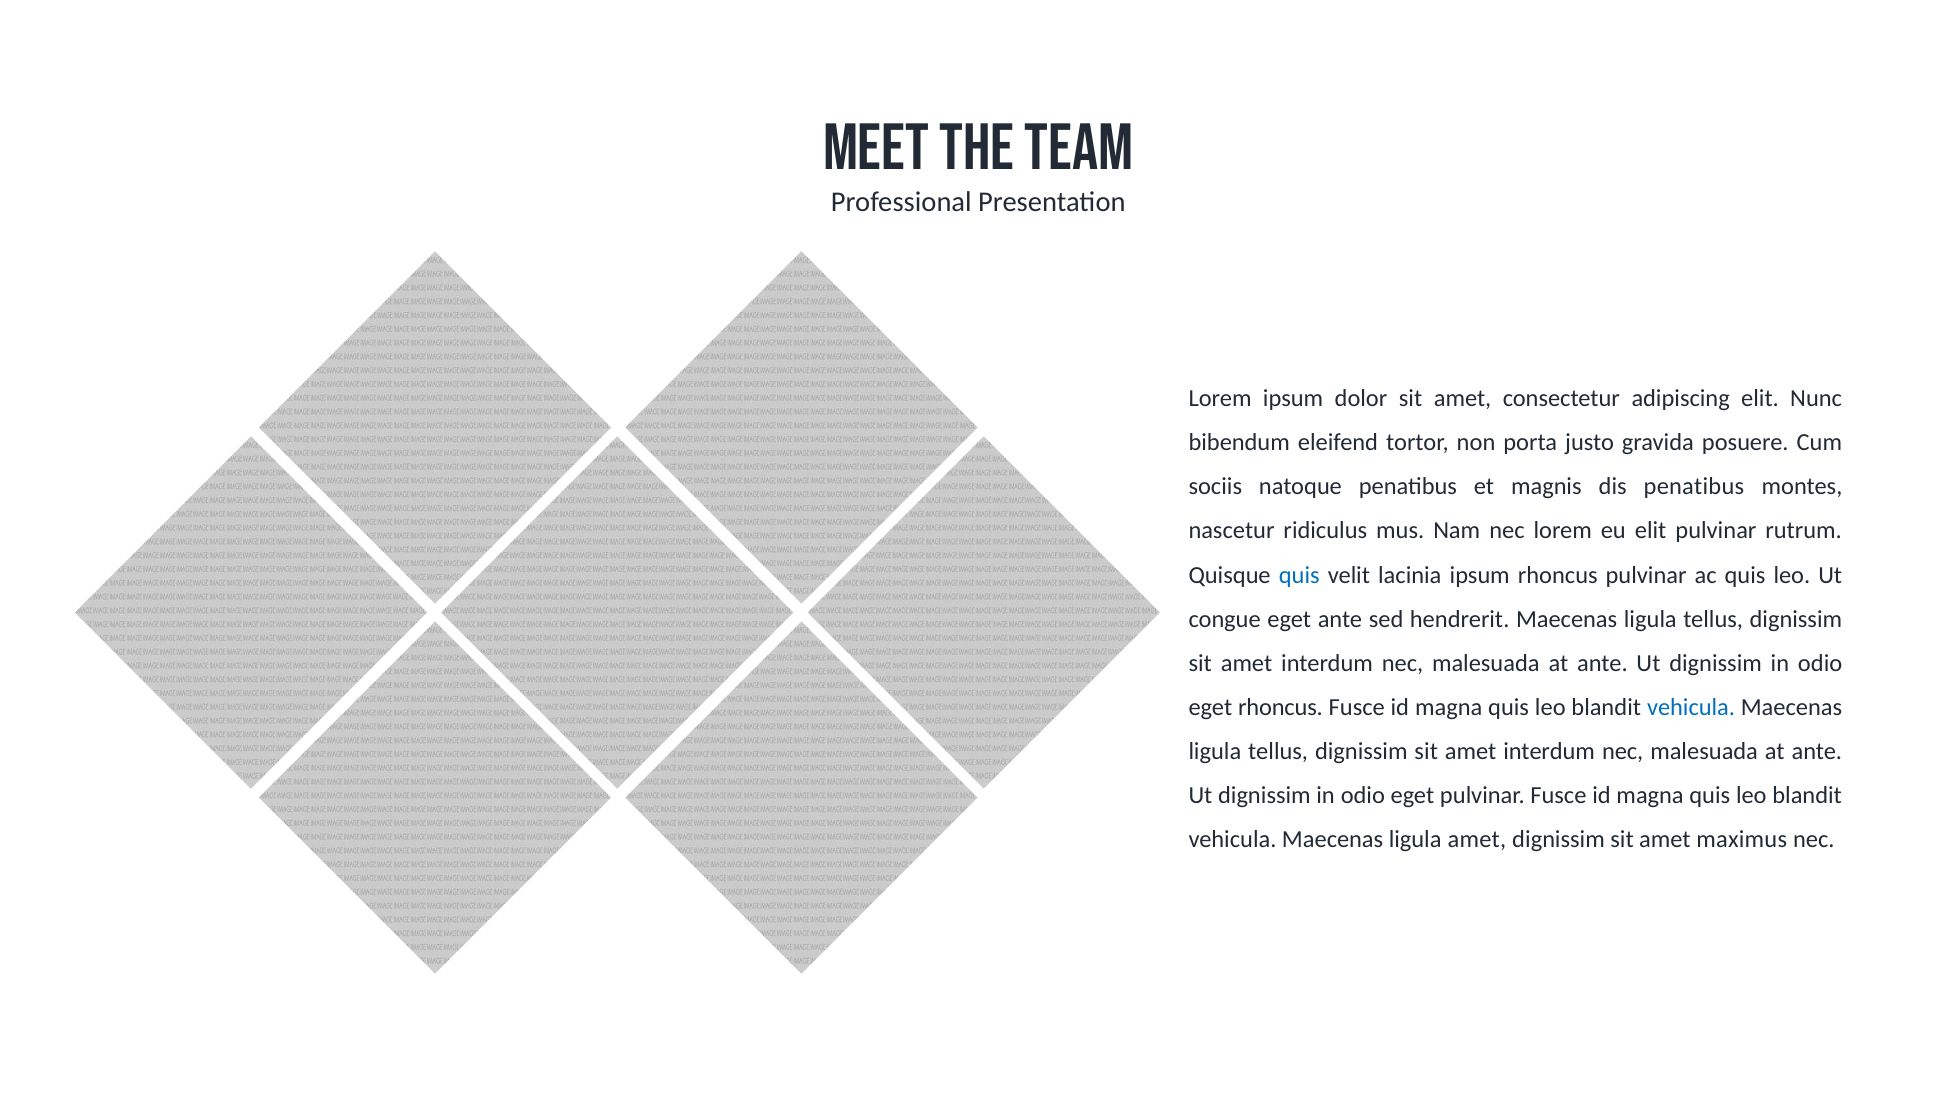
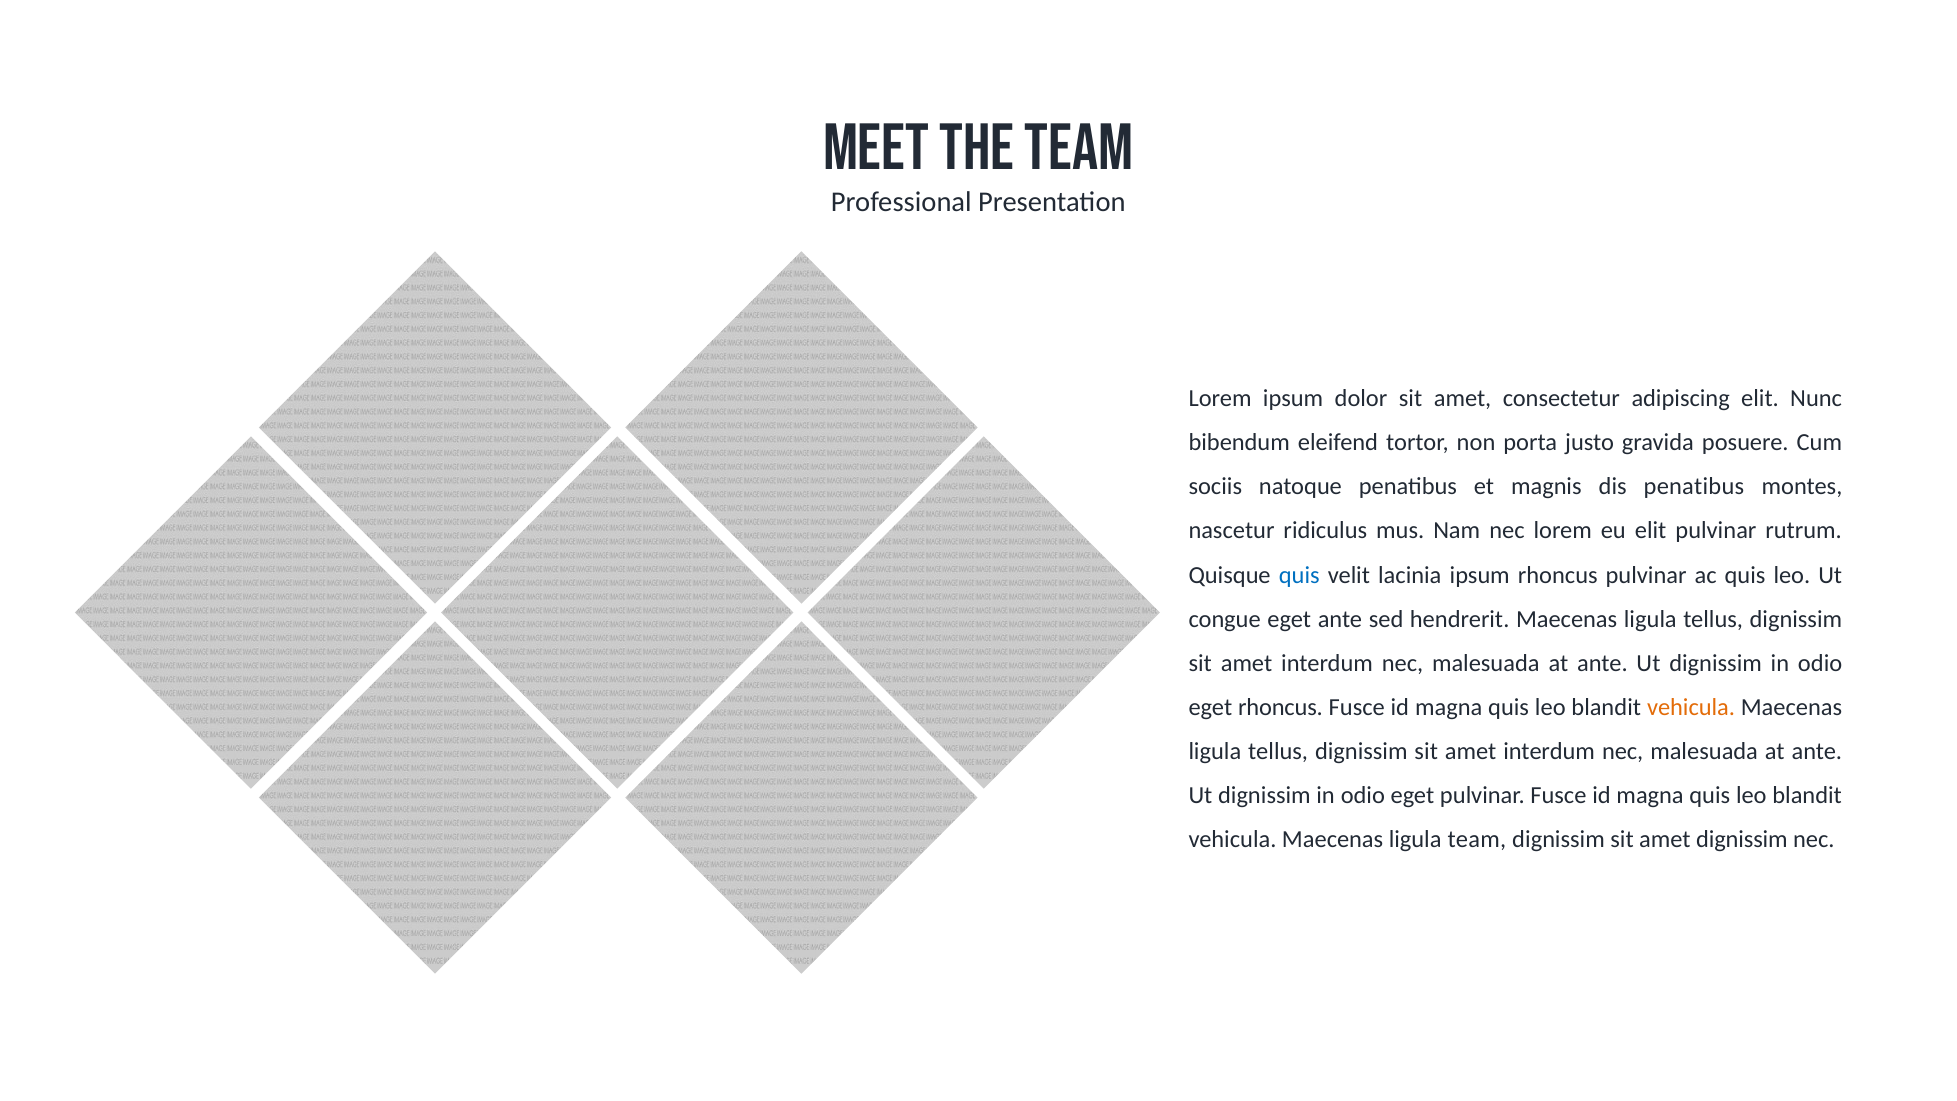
vehicula at (1691, 707) colour: blue -> orange
ligula amet: amet -> team
amet maximus: maximus -> dignissim
